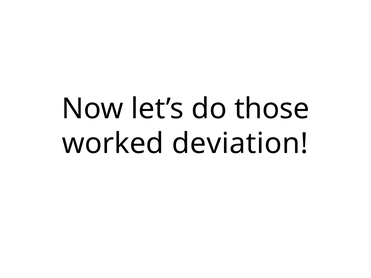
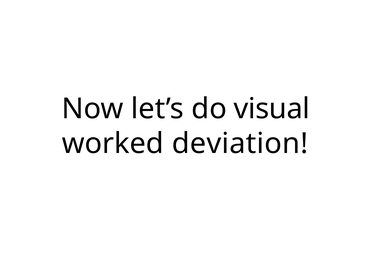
those: those -> visual
